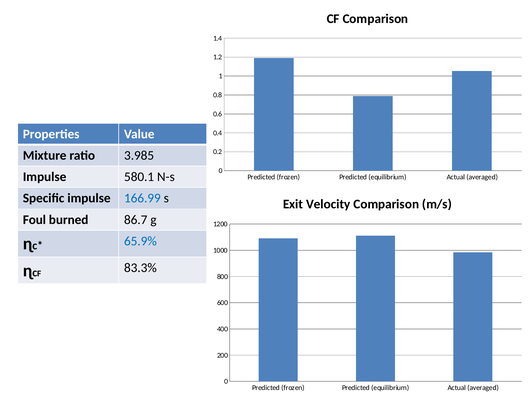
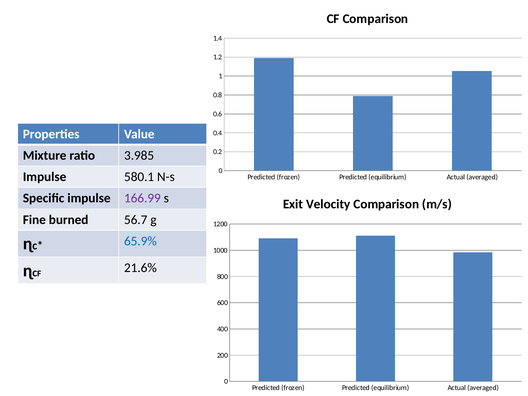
166.99 colour: blue -> purple
Foul: Foul -> Fine
86.7: 86.7 -> 56.7
83.3%: 83.3% -> 21.6%
